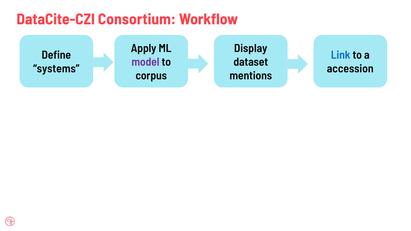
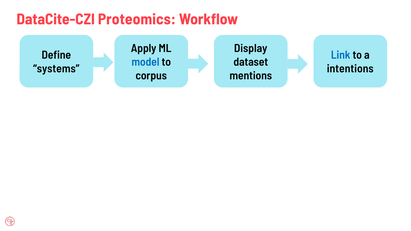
Consortium: Consortium -> Proteomics
model colour: purple -> blue
accession: accession -> intentions
